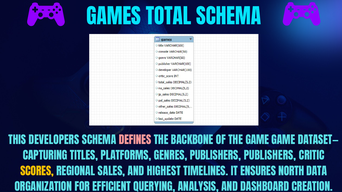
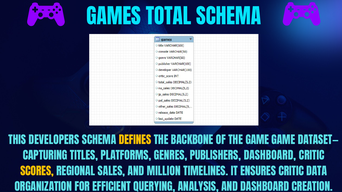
DEFINES colour: pink -> yellow
PUBLISHERS PUBLISHERS: PUBLISHERS -> DASHBOARD
HIGHEST: HIGHEST -> MILLION
ENSURES NORTH: NORTH -> CRITIC
